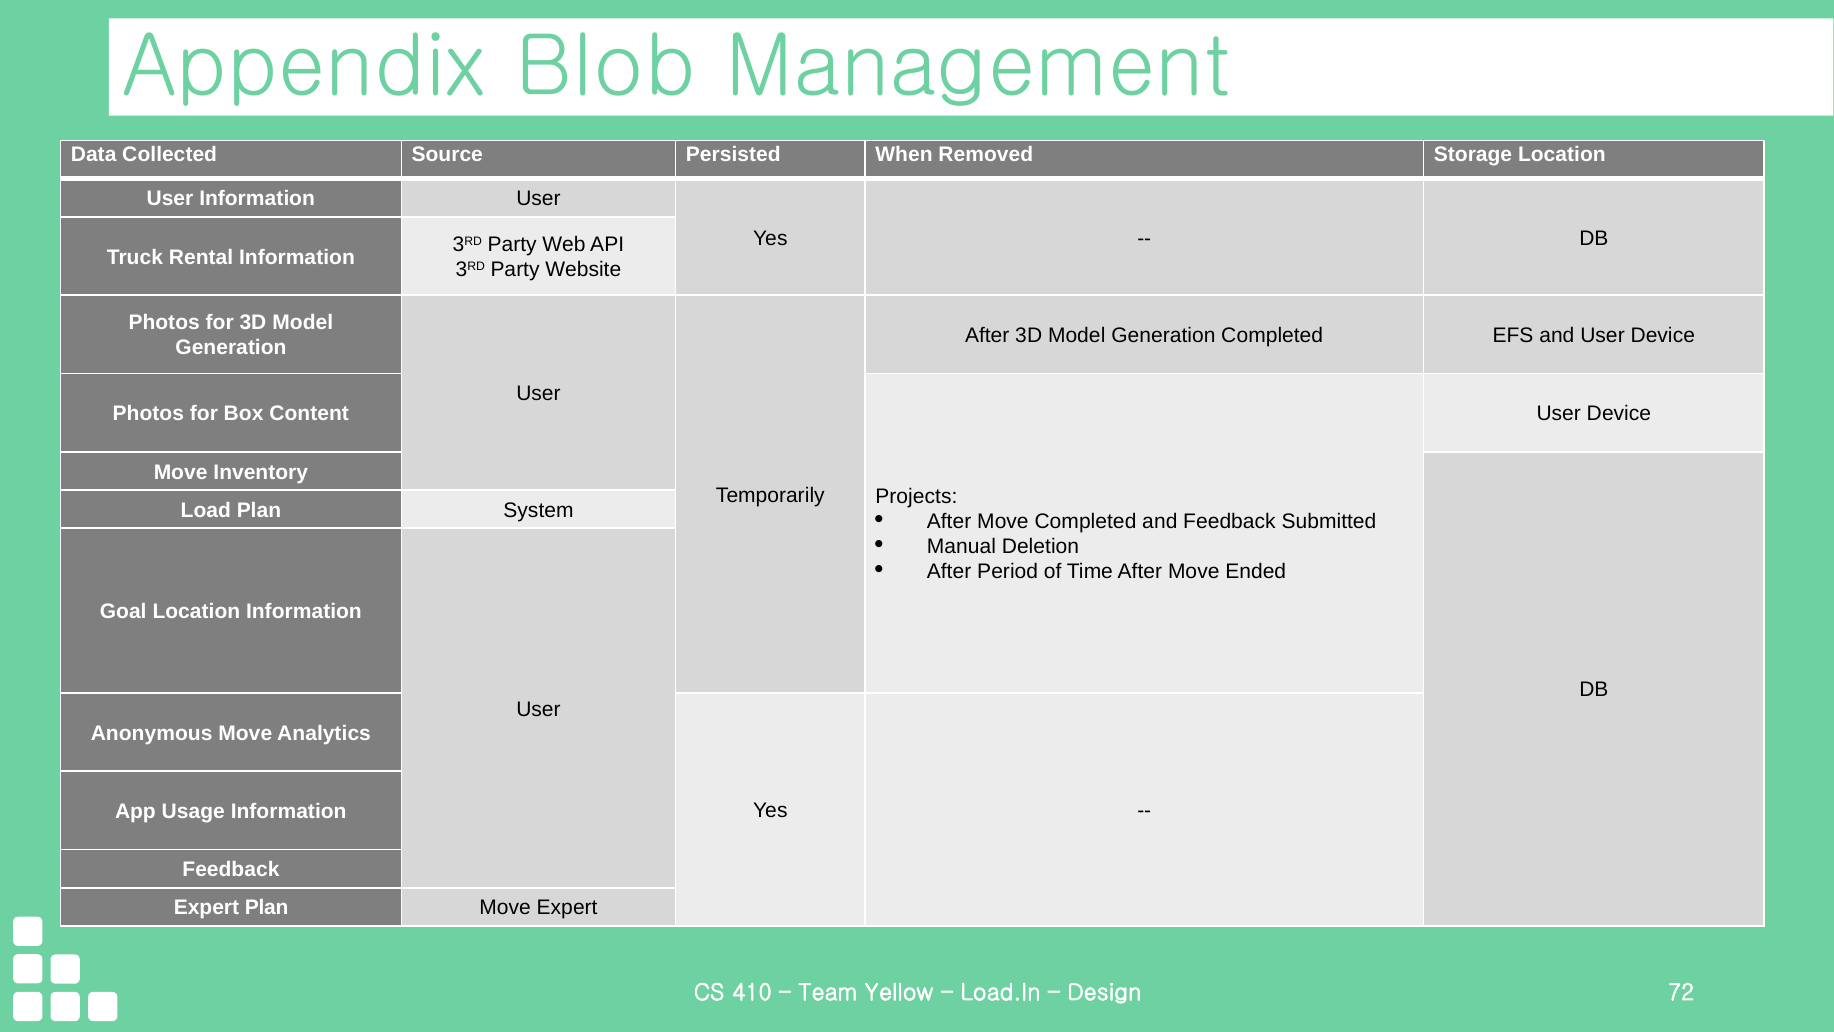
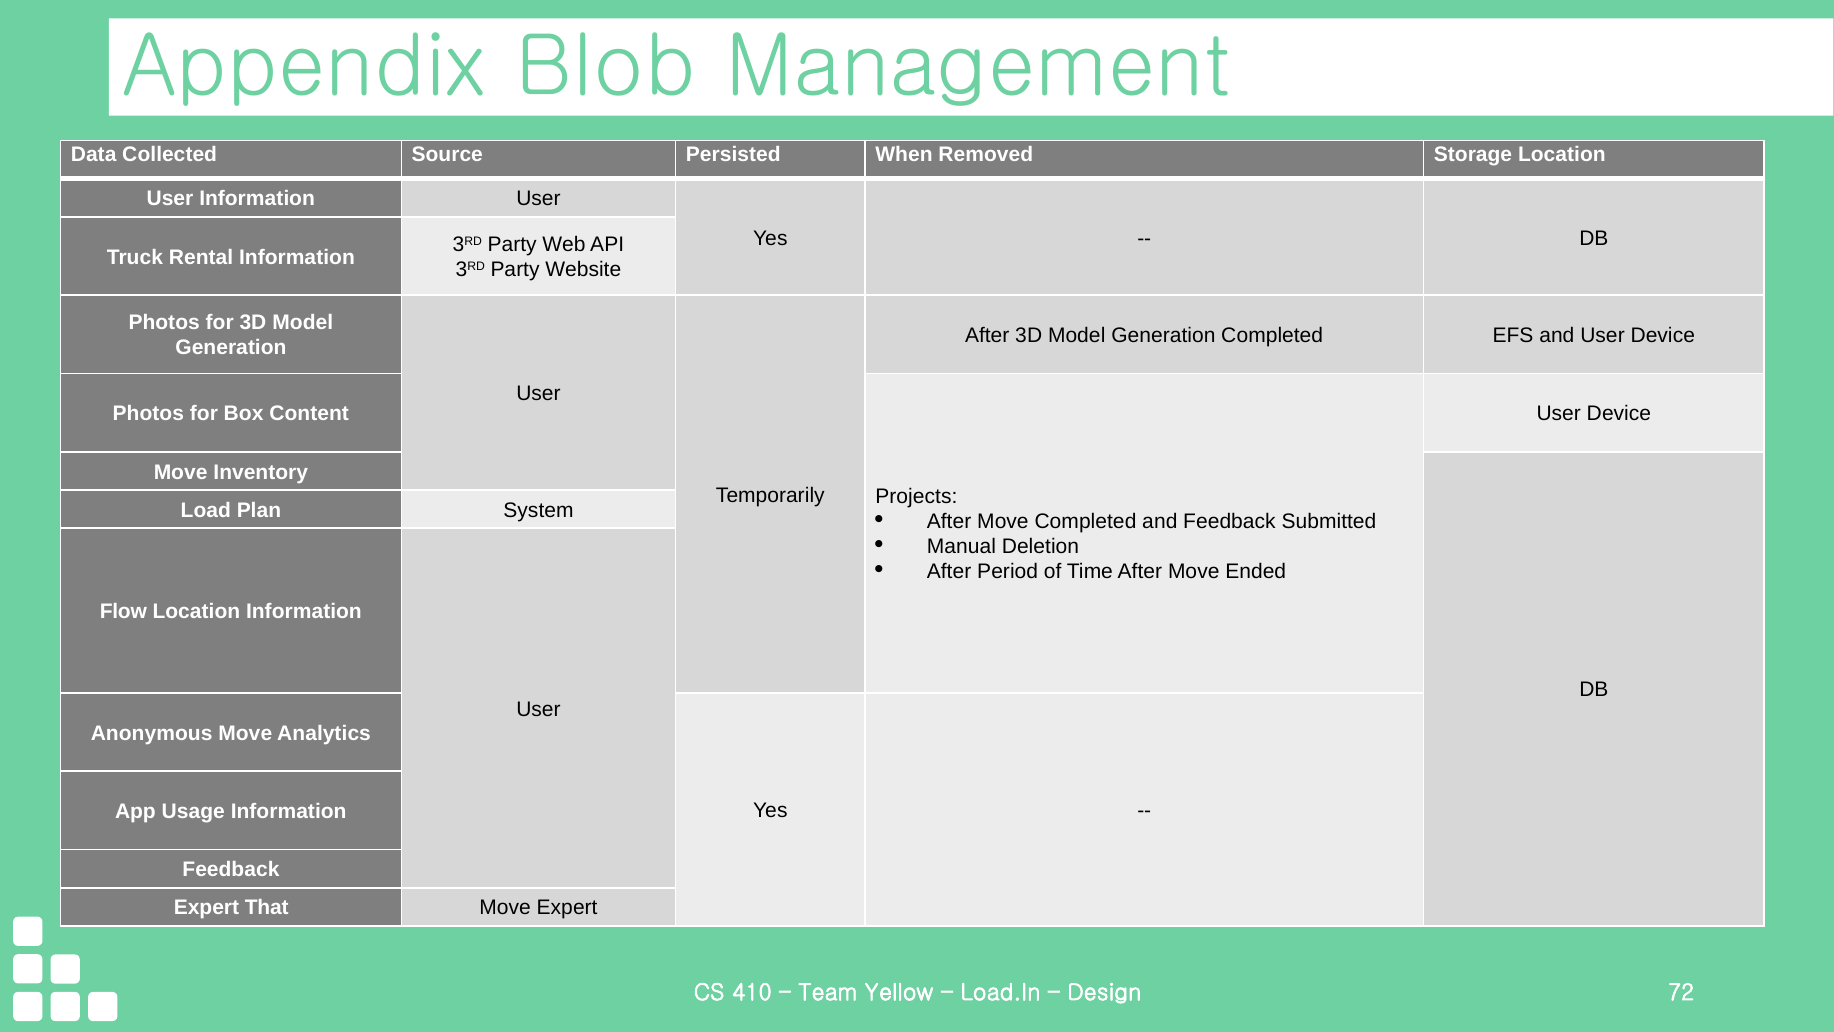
Goal: Goal -> Flow
Expert Plan: Plan -> That
